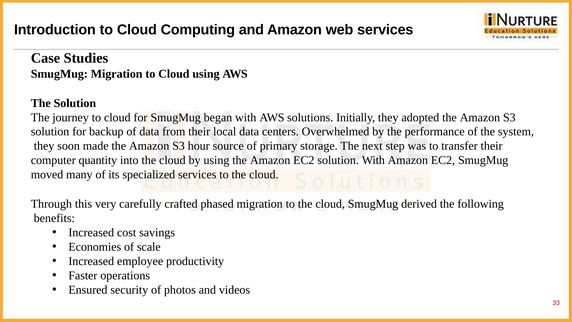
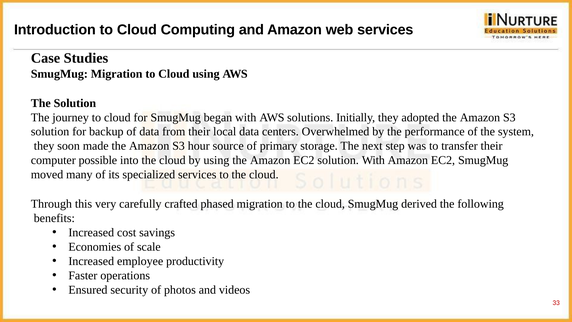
quantity: quantity -> possible
